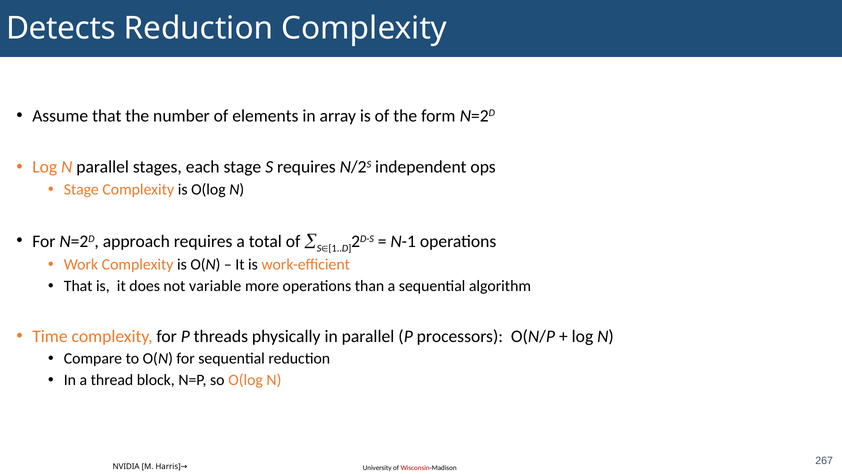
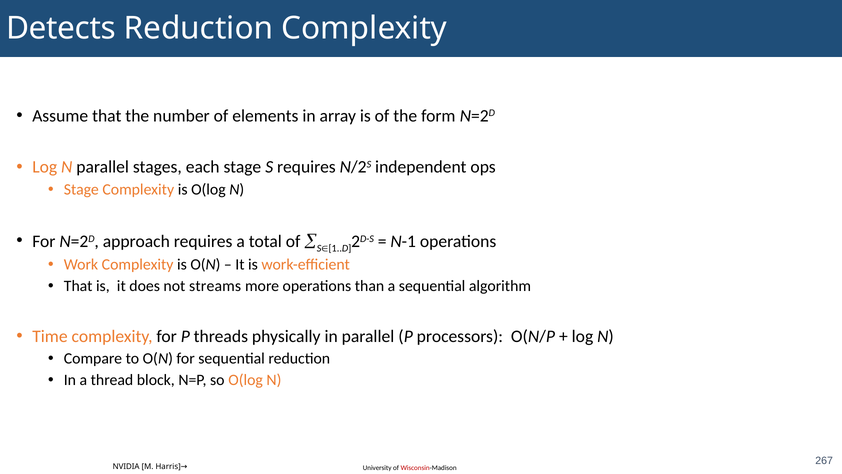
variable: variable -> streams
